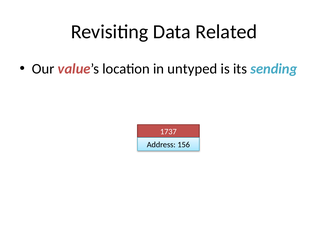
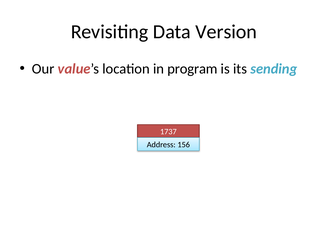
Related: Related -> Version
untyped: untyped -> program
